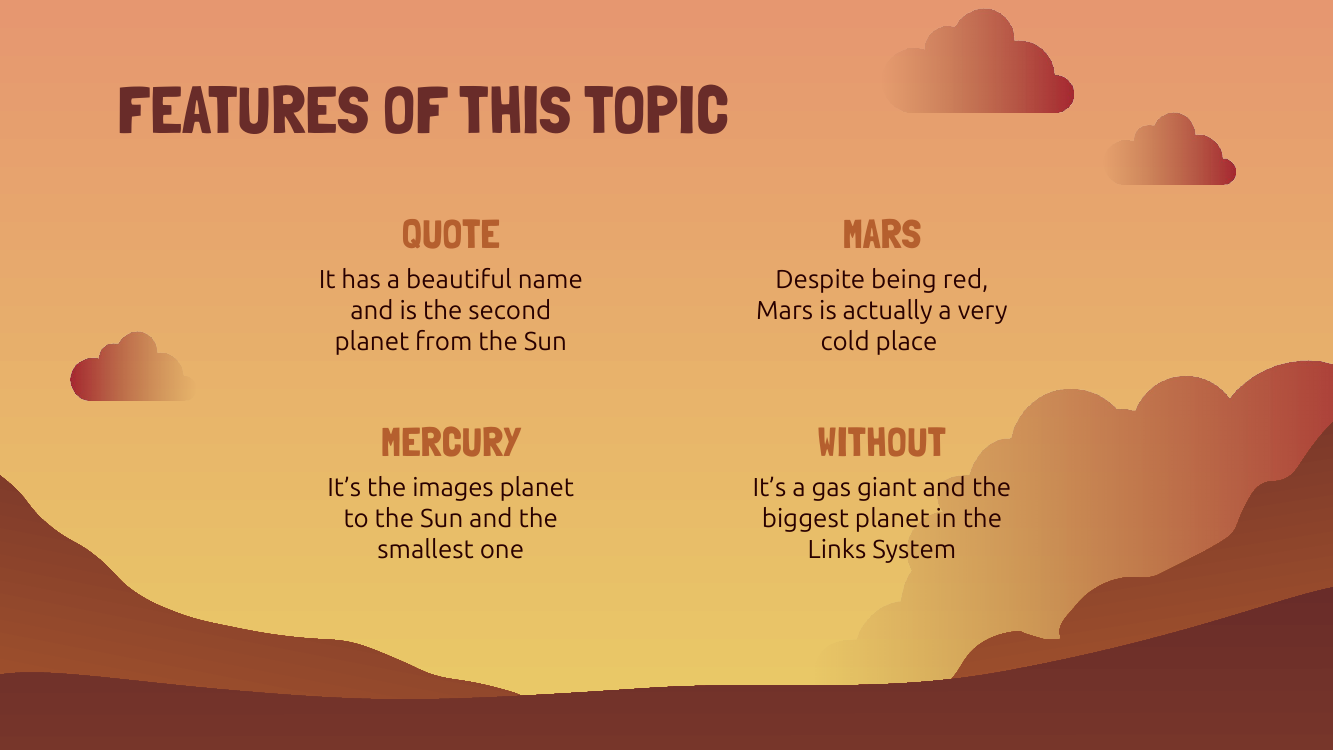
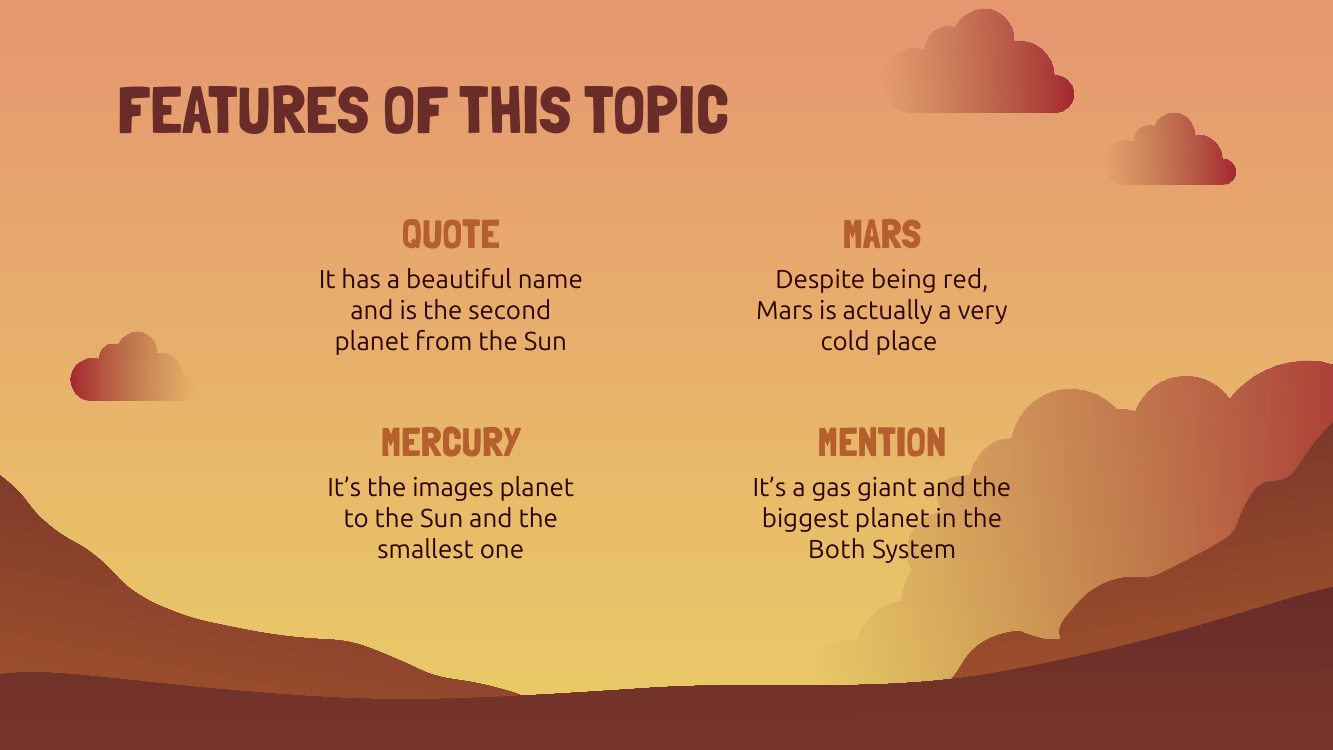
WITHOUT: WITHOUT -> MENTION
Links: Links -> Both
